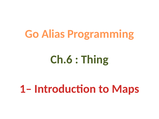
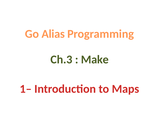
Ch.6: Ch.6 -> Ch.3
Thing: Thing -> Make
